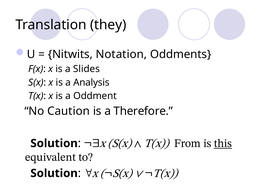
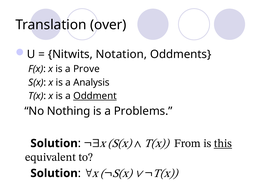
they: they -> over
Slides: Slides -> Prove
Oddment underline: none -> present
Caution: Caution -> Nothing
Therefore: Therefore -> Problems
